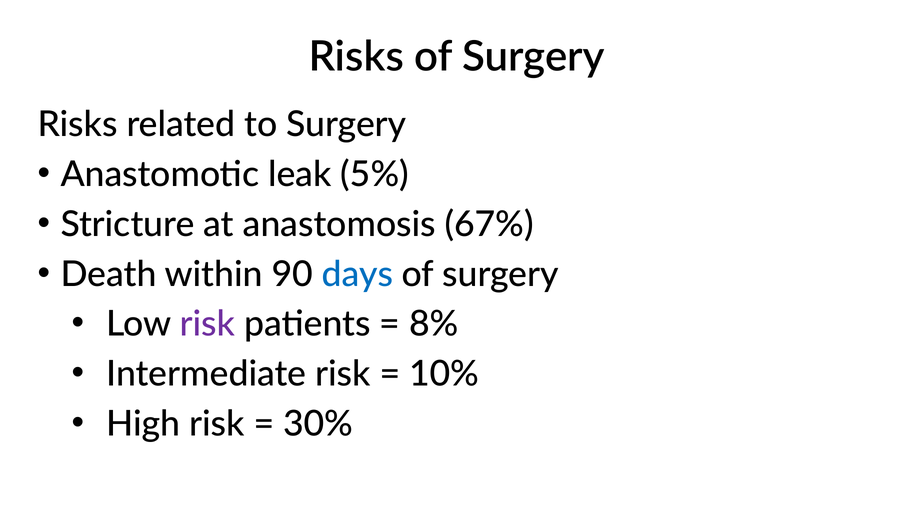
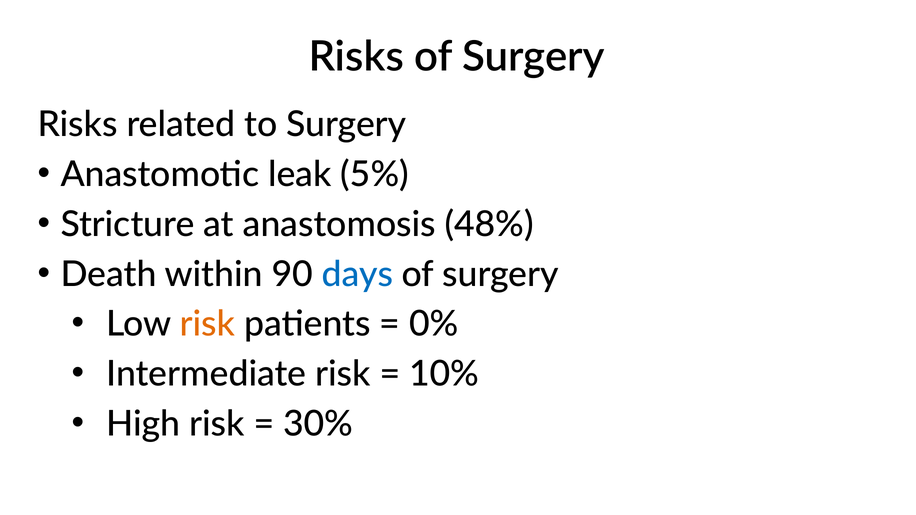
67%: 67% -> 48%
risk at (207, 324) colour: purple -> orange
8%: 8% -> 0%
